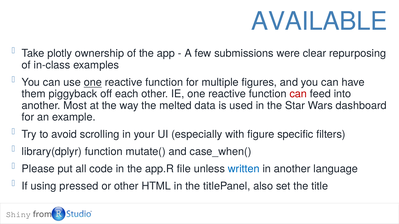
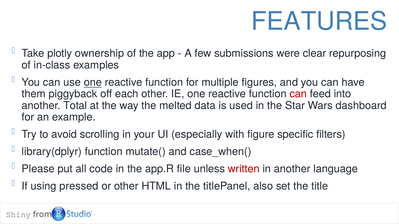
AVAILABLE: AVAILABLE -> FEATURES
Most: Most -> Total
written colour: blue -> red
